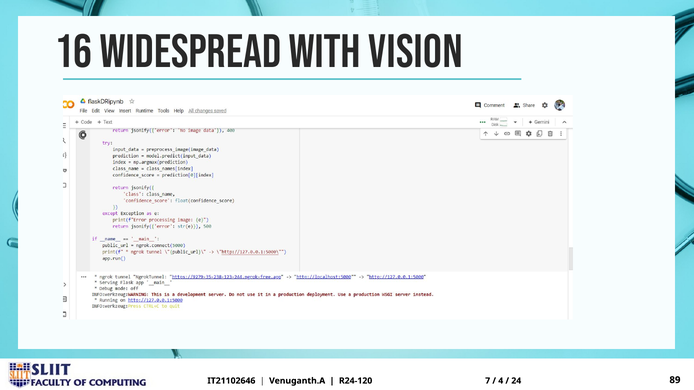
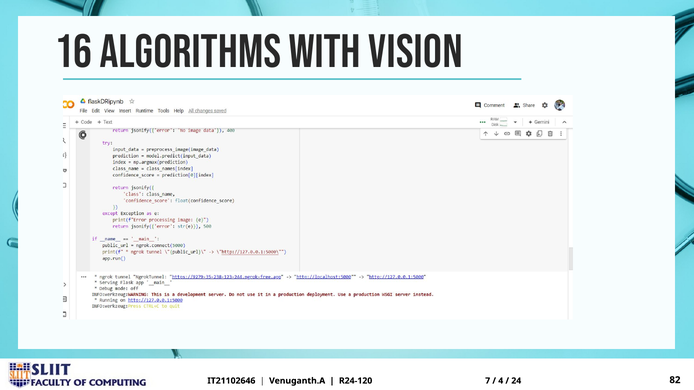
WIDESPREAD: WIDESPREAD -> ALGORITHMS
89: 89 -> 82
